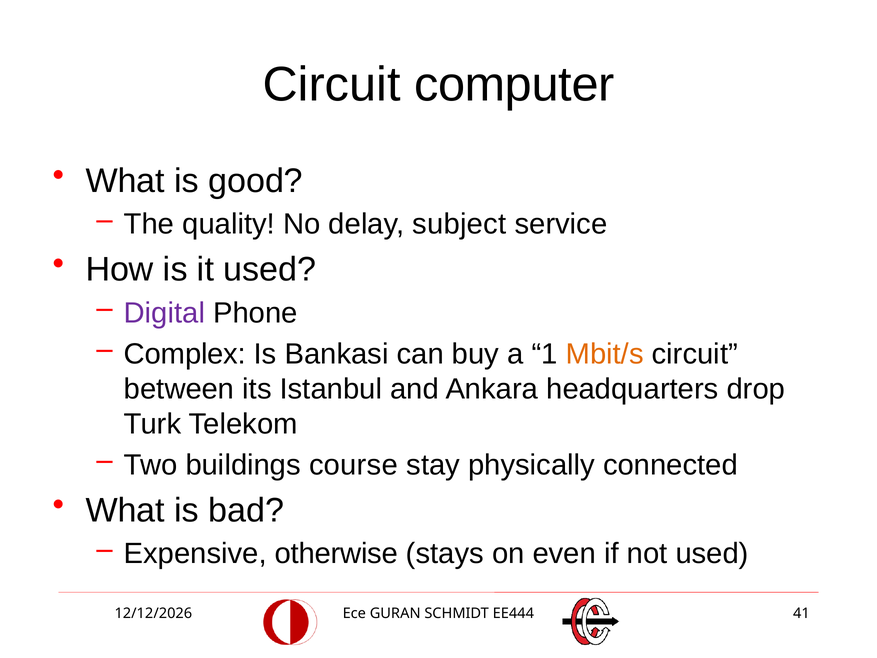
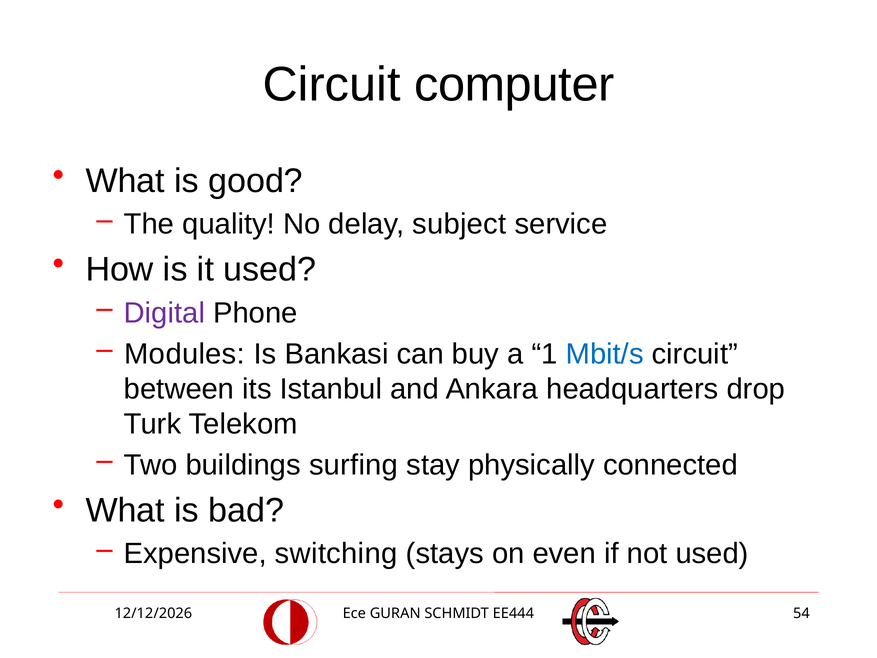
Complex: Complex -> Modules
Mbit/s colour: orange -> blue
course: course -> surfing
otherwise: otherwise -> switching
41: 41 -> 54
